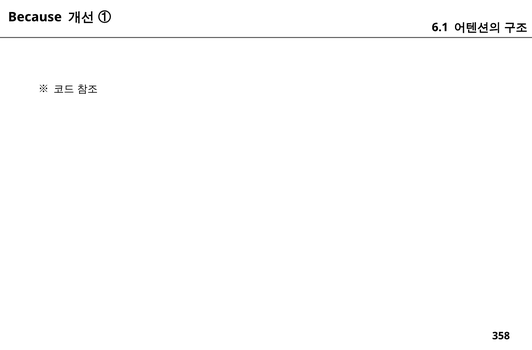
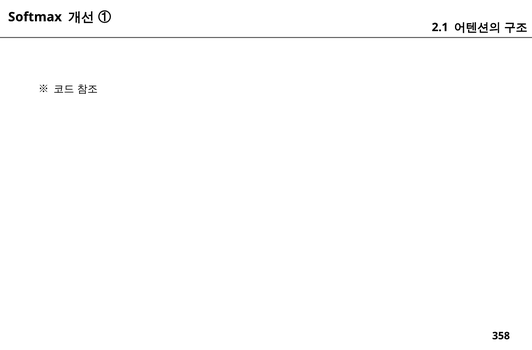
Because: Because -> Softmax
6.1: 6.1 -> 2.1
